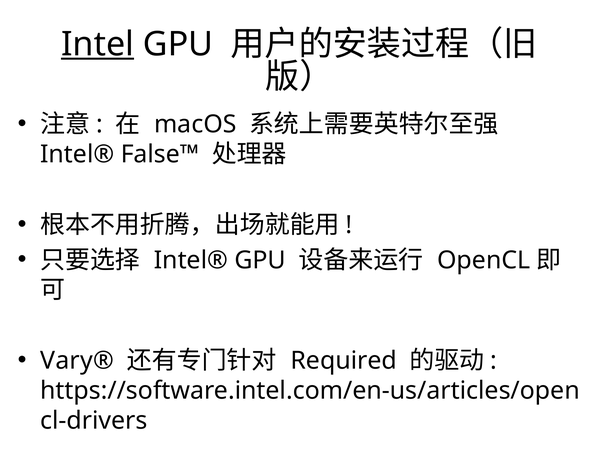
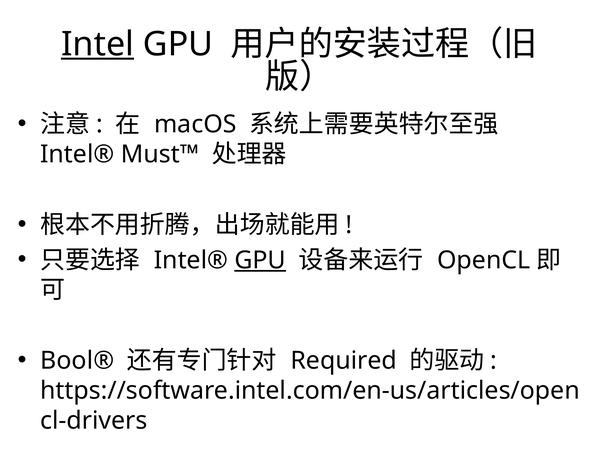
False™: False™ -> Must™
GPU at (260, 260) underline: none -> present
Vary®: Vary® -> Bool®
